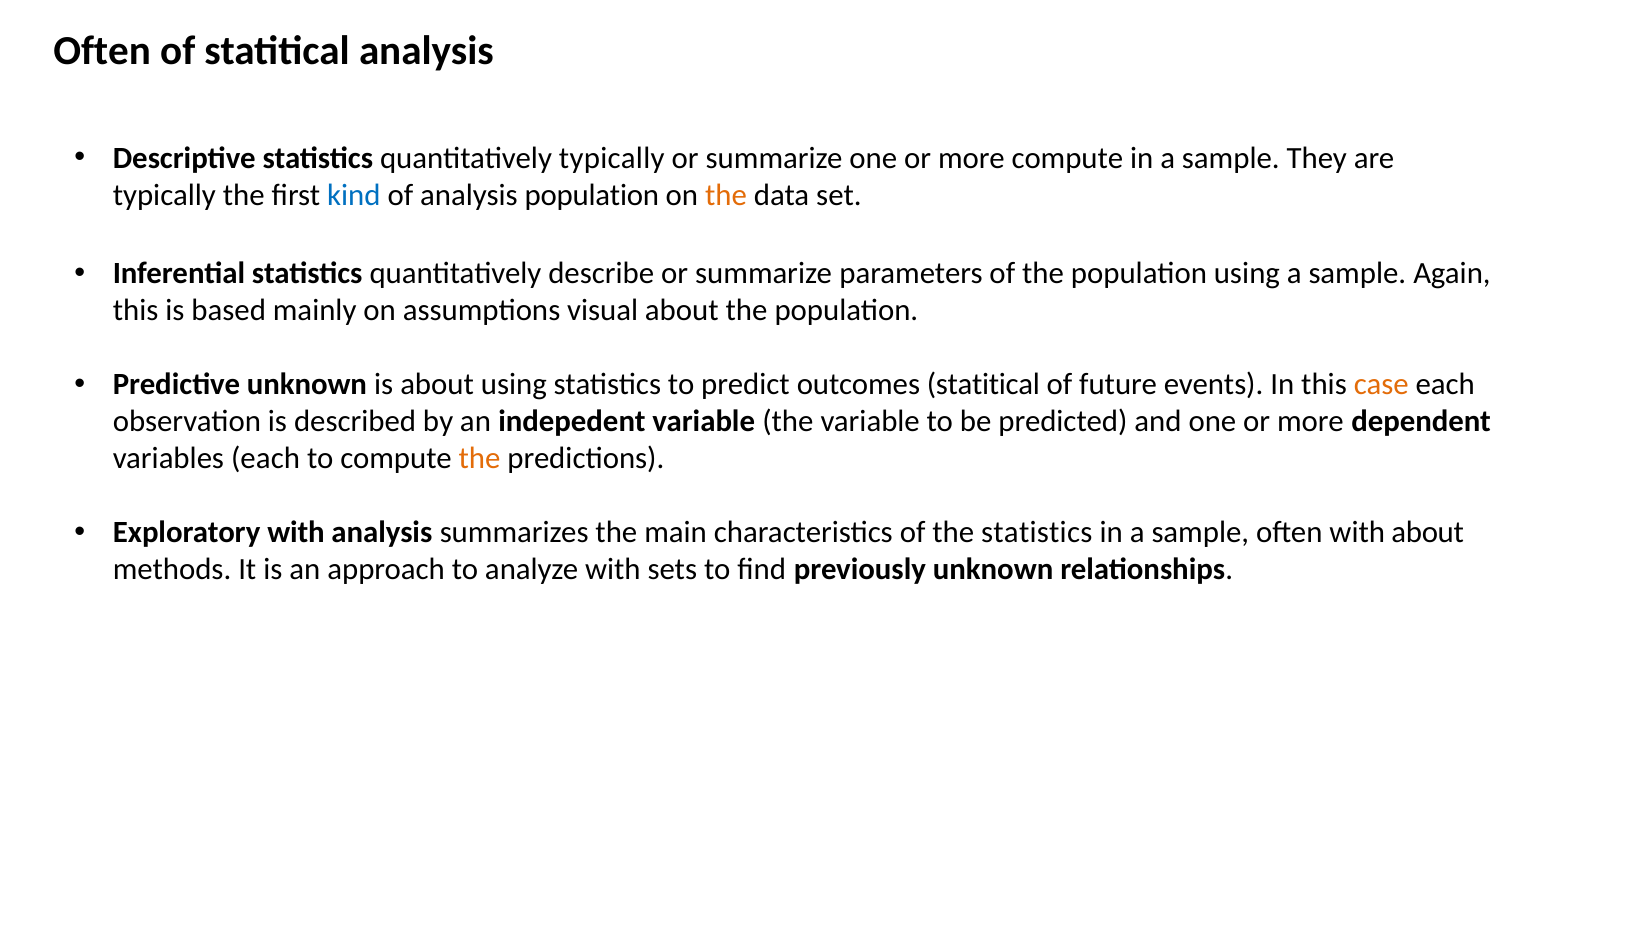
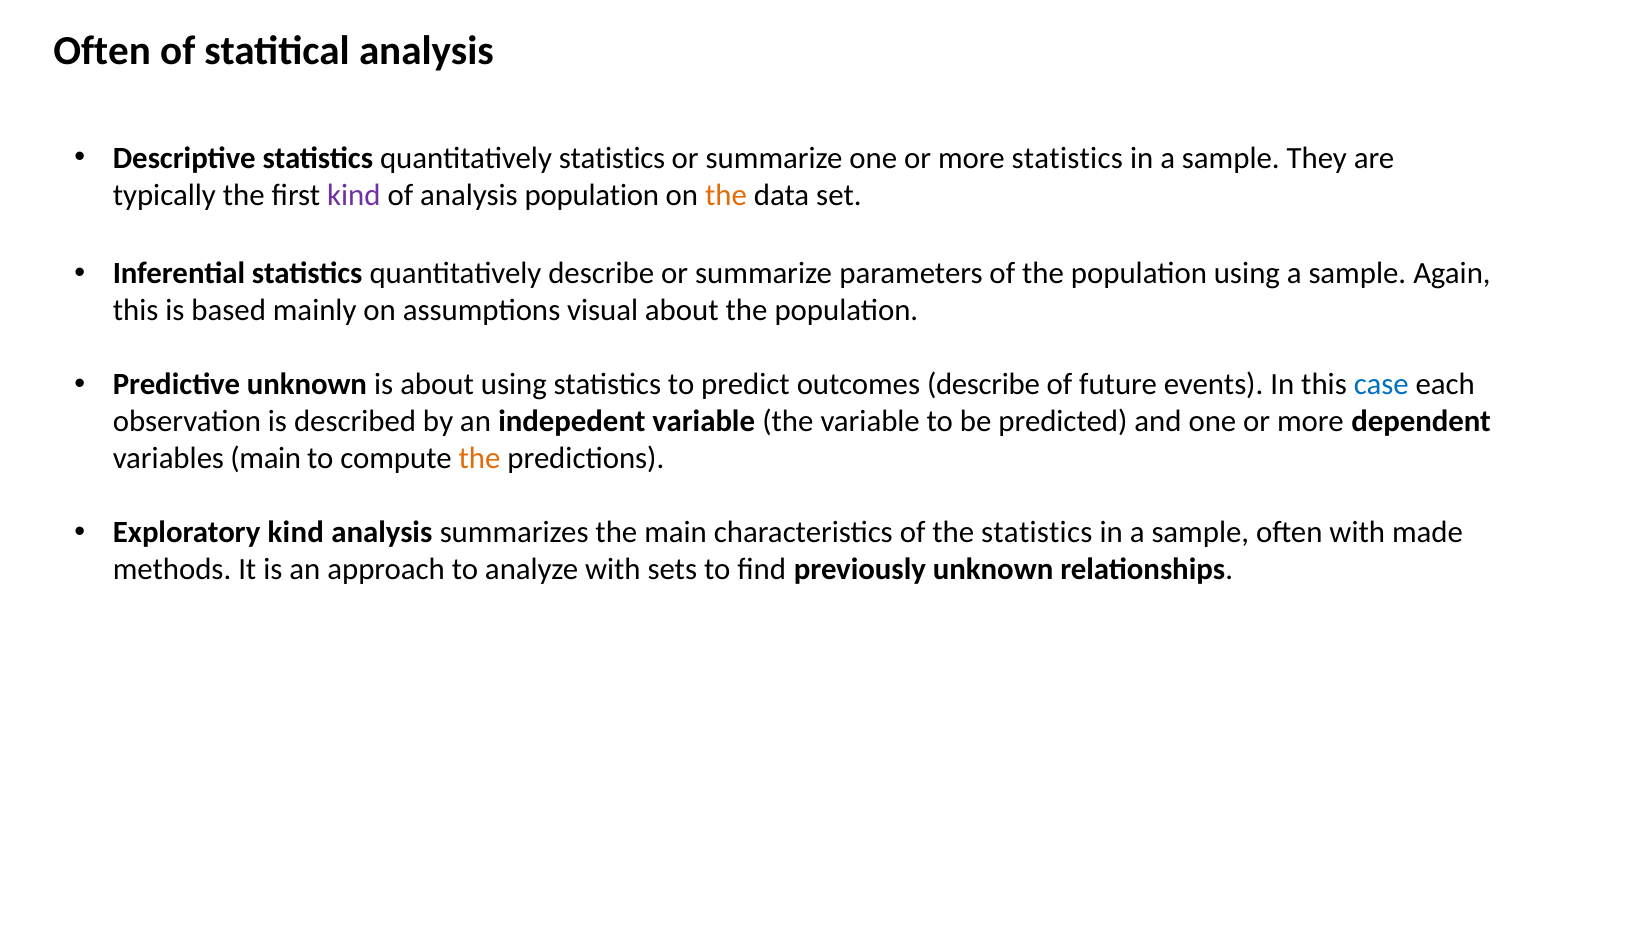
quantitatively typically: typically -> statistics
more compute: compute -> statistics
kind at (354, 196) colour: blue -> purple
outcomes statitical: statitical -> describe
case colour: orange -> blue
variables each: each -> main
Exploratory with: with -> kind
with about: about -> made
